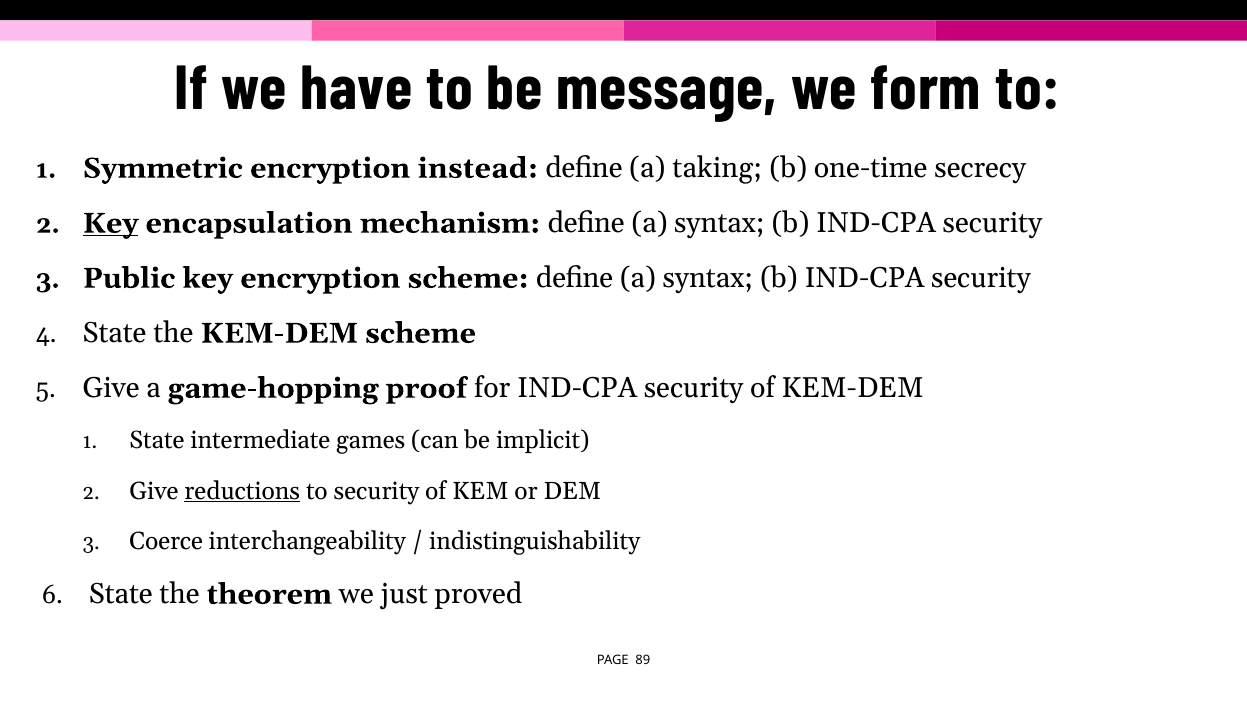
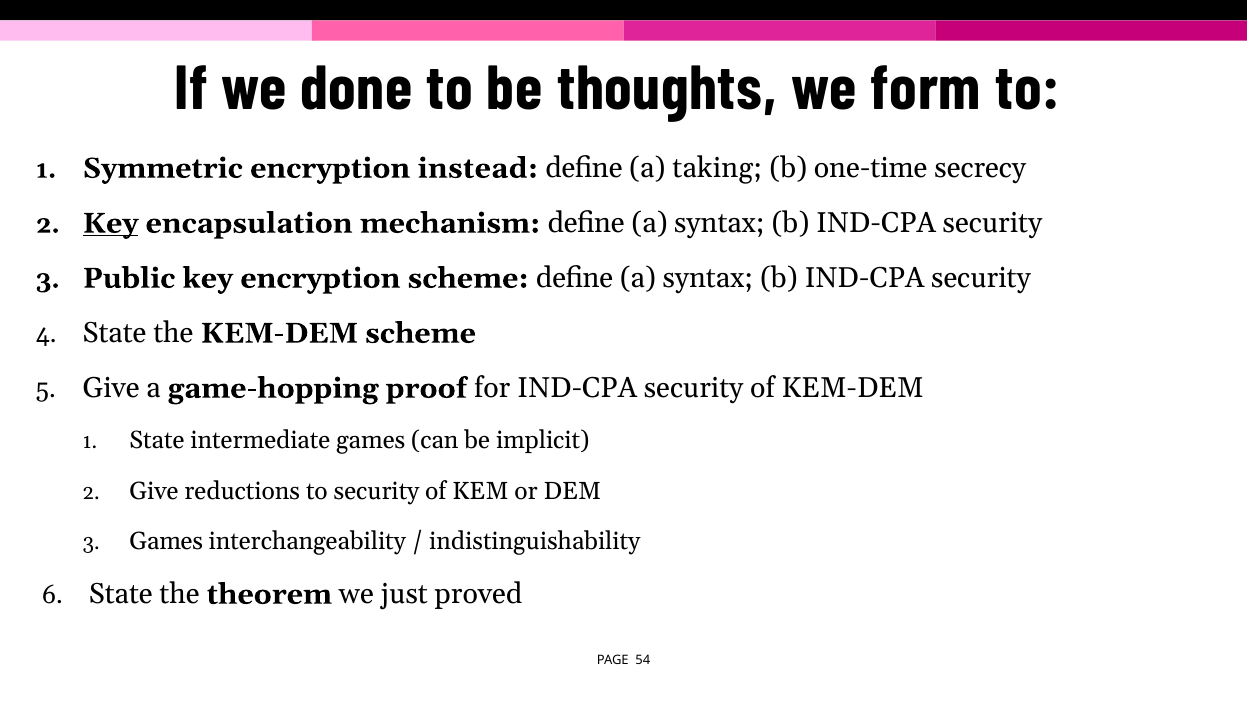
have: have -> done
message: message -> thoughts
reductions underline: present -> none
Coerce at (166, 542): Coerce -> Games
89: 89 -> 54
